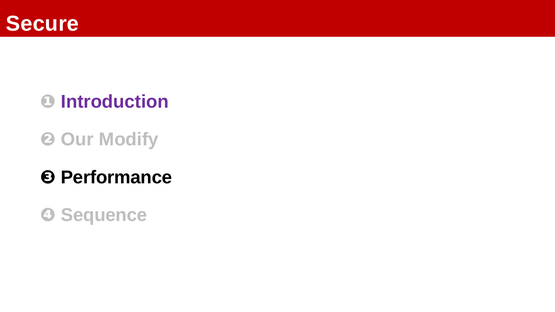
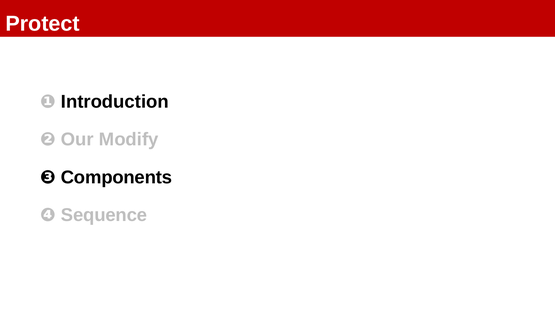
Secure: Secure -> Protect
Introduction colour: purple -> black
Performance: Performance -> Components
